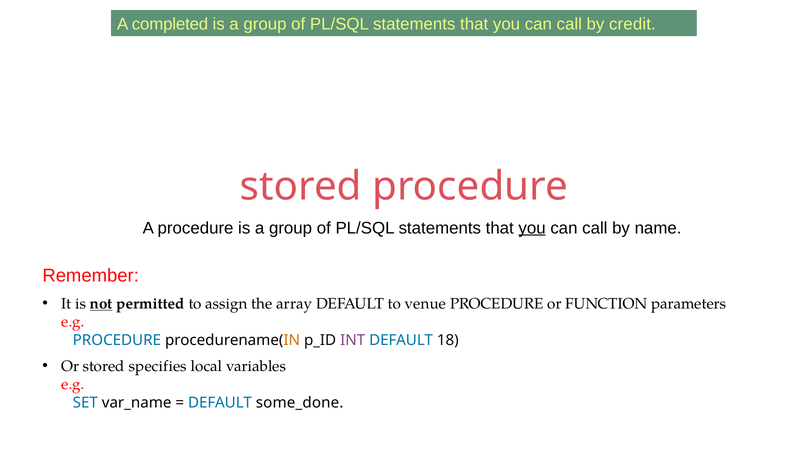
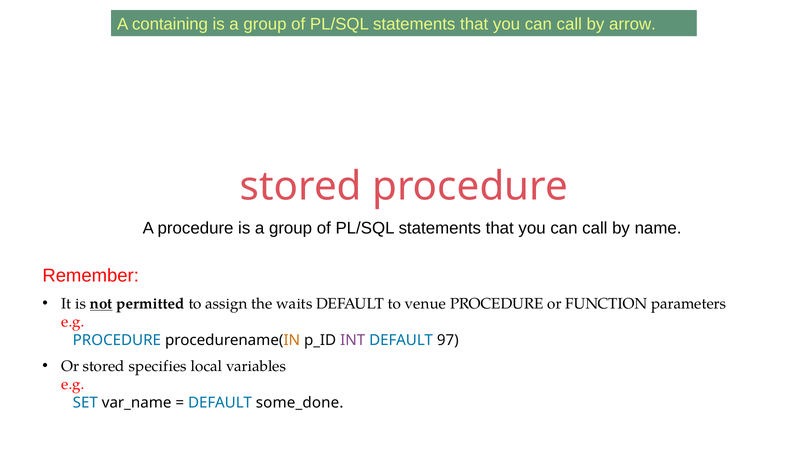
completed: completed -> containing
credit: credit -> arrow
you at (532, 228) underline: present -> none
array: array -> waits
18: 18 -> 97
